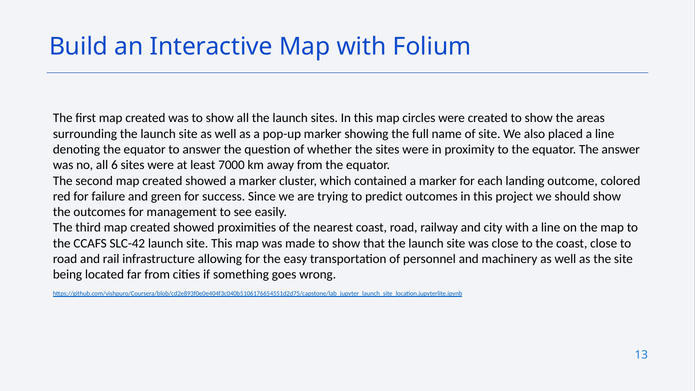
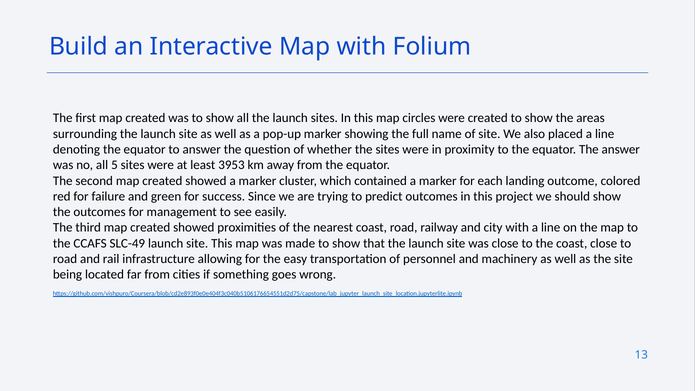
6: 6 -> 5
7000: 7000 -> 3953
SLC-42: SLC-42 -> SLC-49
